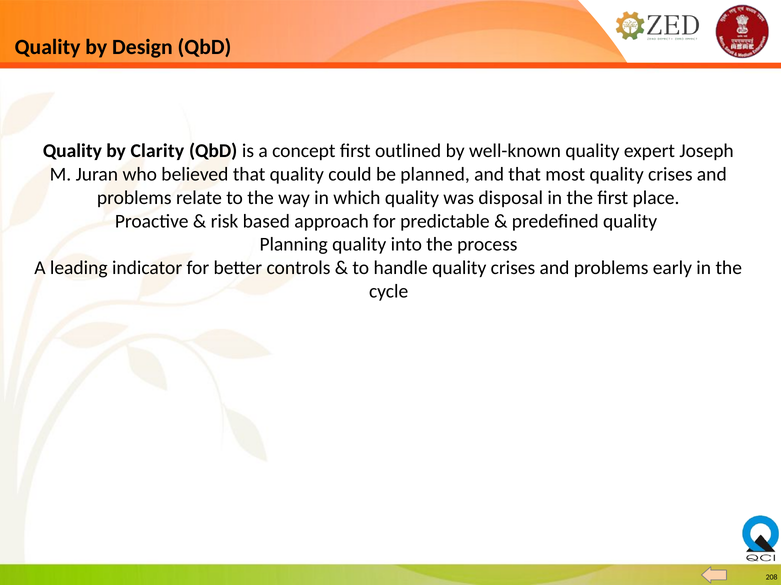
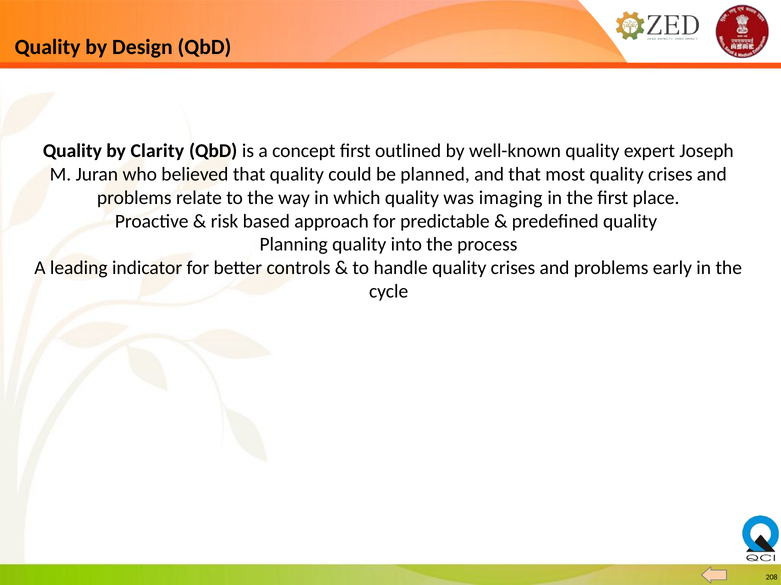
disposal: disposal -> imaging
